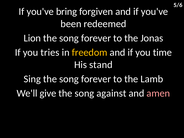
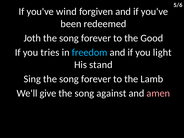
bring: bring -> wind
Lion: Lion -> Joth
Jonas: Jonas -> Good
freedom colour: yellow -> light blue
time: time -> light
